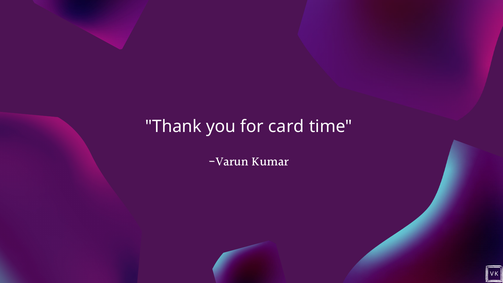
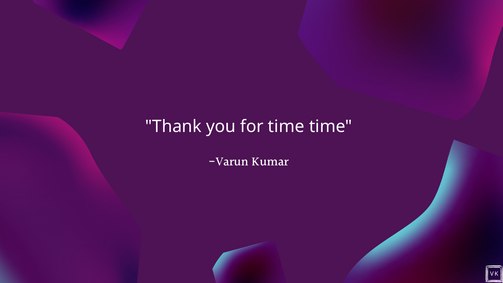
for card: card -> time
